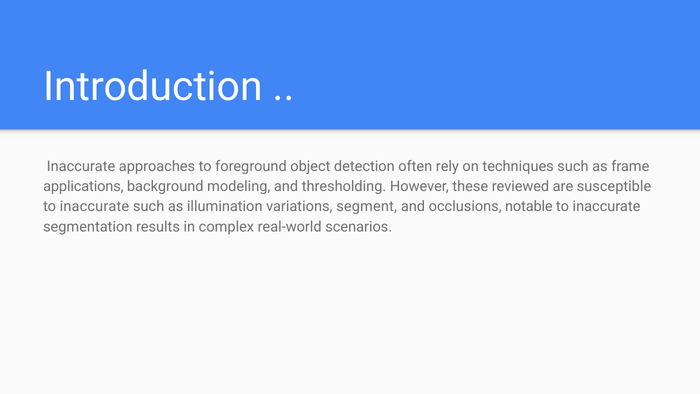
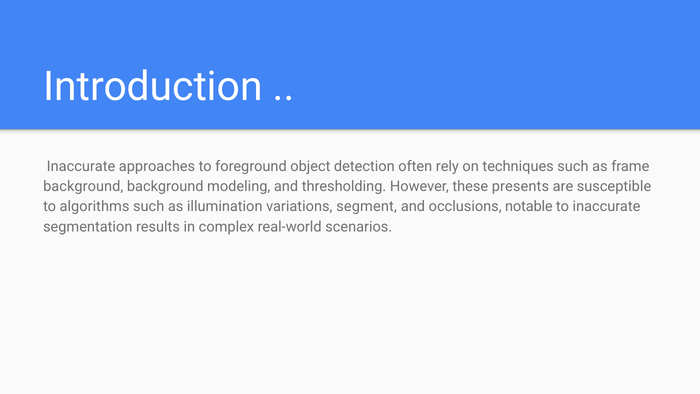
applications at (83, 186): applications -> background
reviewed: reviewed -> presents
inaccurate at (94, 207): inaccurate -> algorithms
